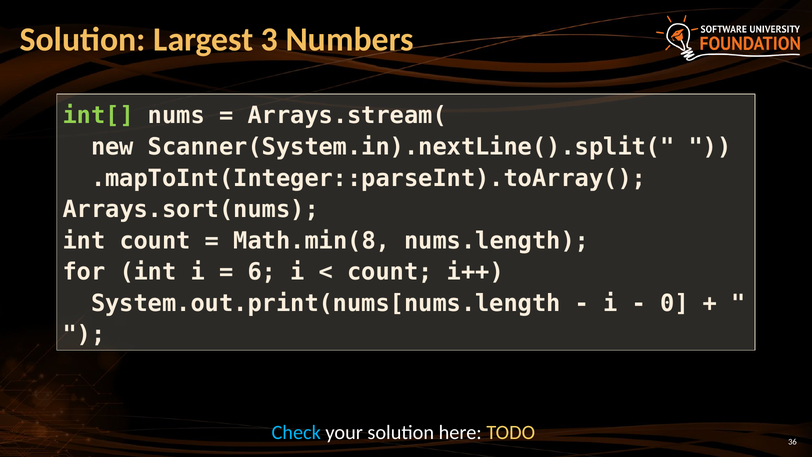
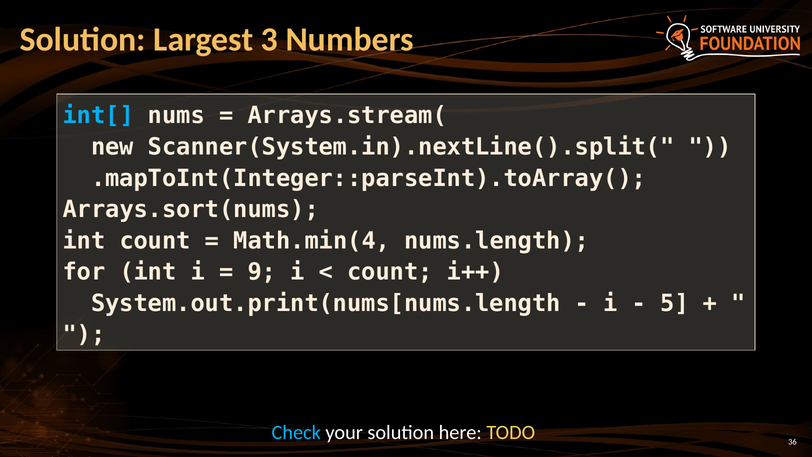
int[ colour: light green -> light blue
Math.min(8: Math.min(8 -> Math.min(4
6: 6 -> 9
0: 0 -> 5
